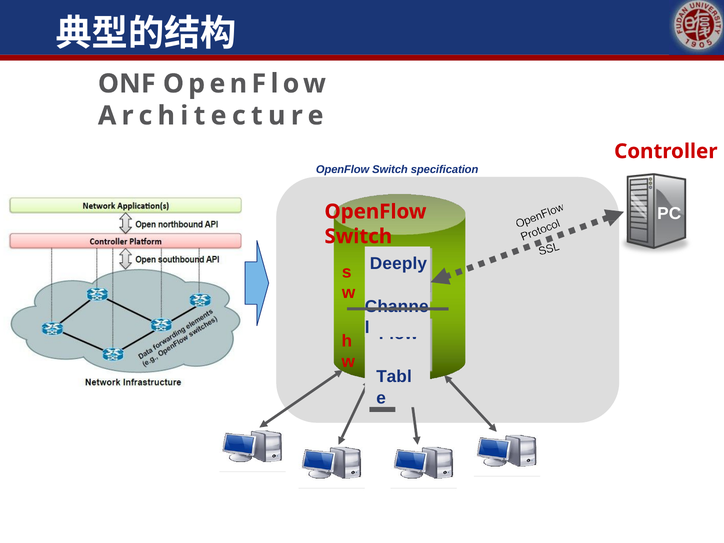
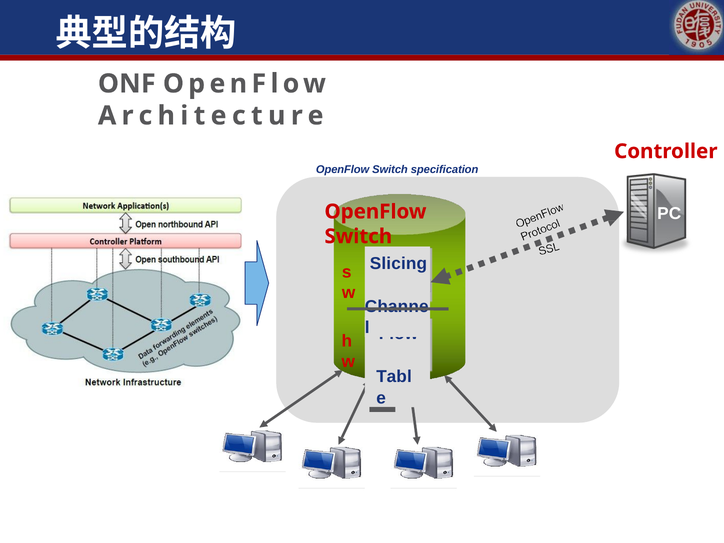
Deeply: Deeply -> Slicing
